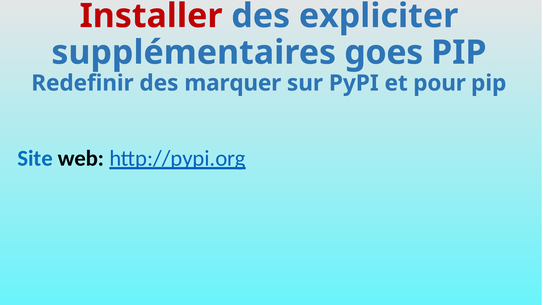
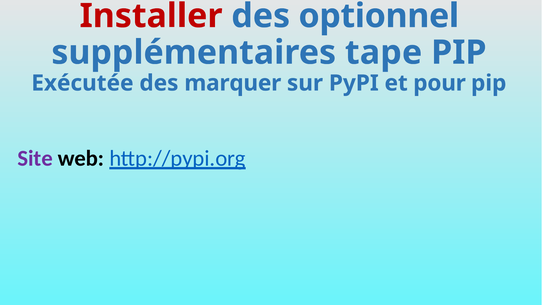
expliciter: expliciter -> optionnel
goes: goes -> tape
Redefinir: Redefinir -> Exécutée
Site colour: blue -> purple
